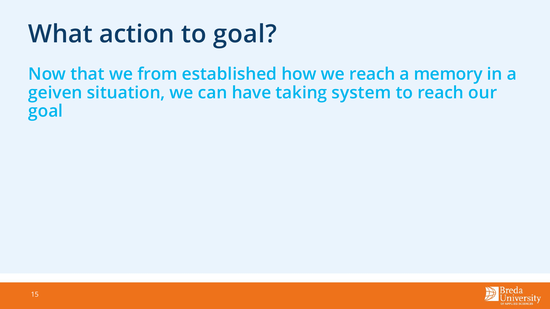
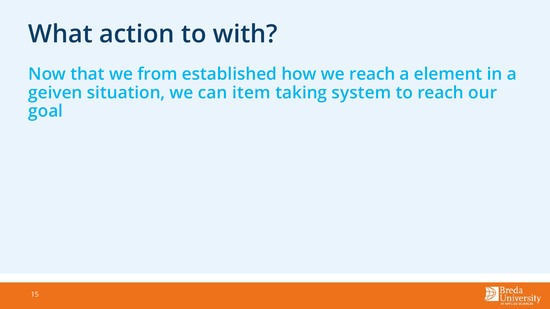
to goal: goal -> with
memory: memory -> element
have: have -> item
